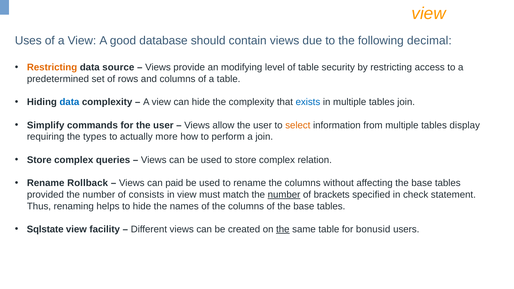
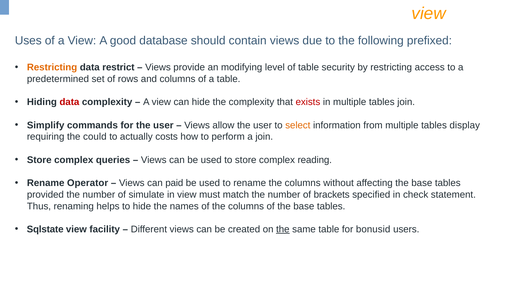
decimal: decimal -> prefixed
source: source -> restrict
data at (69, 102) colour: blue -> red
exists colour: blue -> red
types: types -> could
more: more -> costs
relation: relation -> reading
Rollback: Rollback -> Operator
consists: consists -> simulate
number at (284, 195) underline: present -> none
